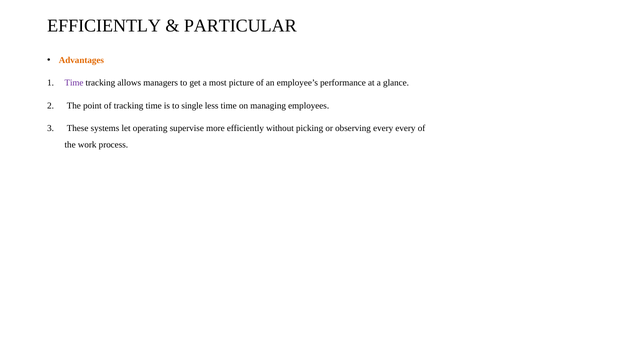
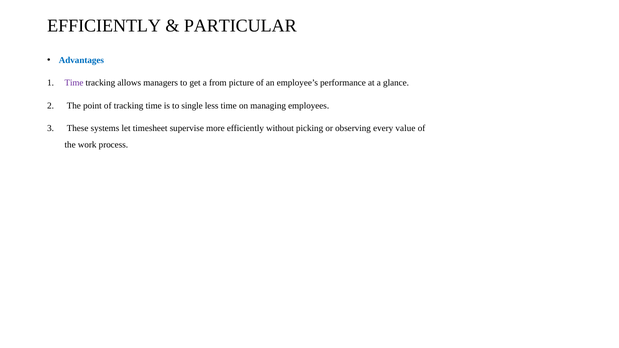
Advantages colour: orange -> blue
most: most -> from
operating: operating -> timesheet
every every: every -> value
